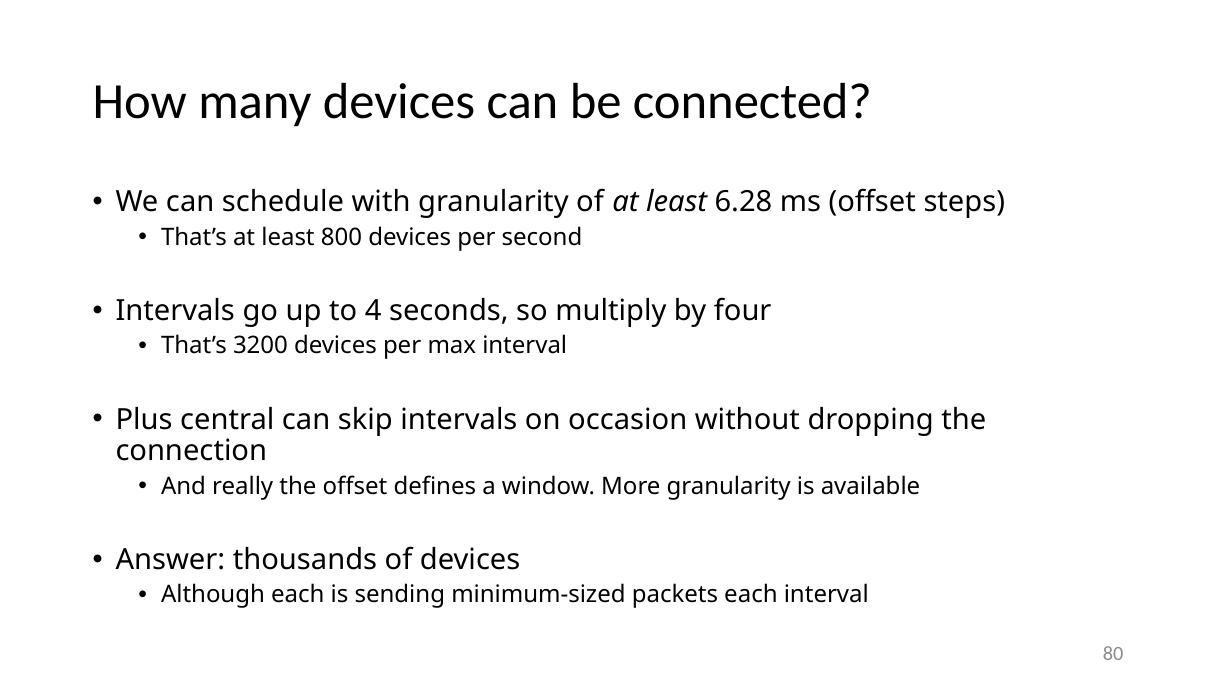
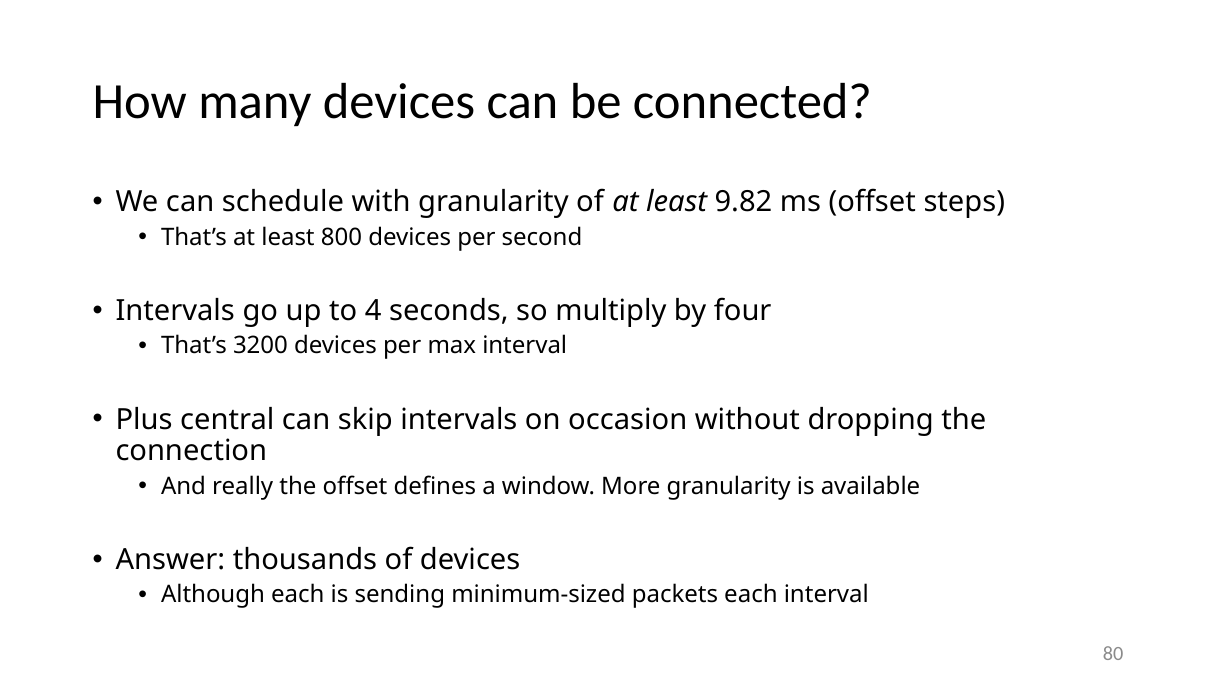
6.28: 6.28 -> 9.82
